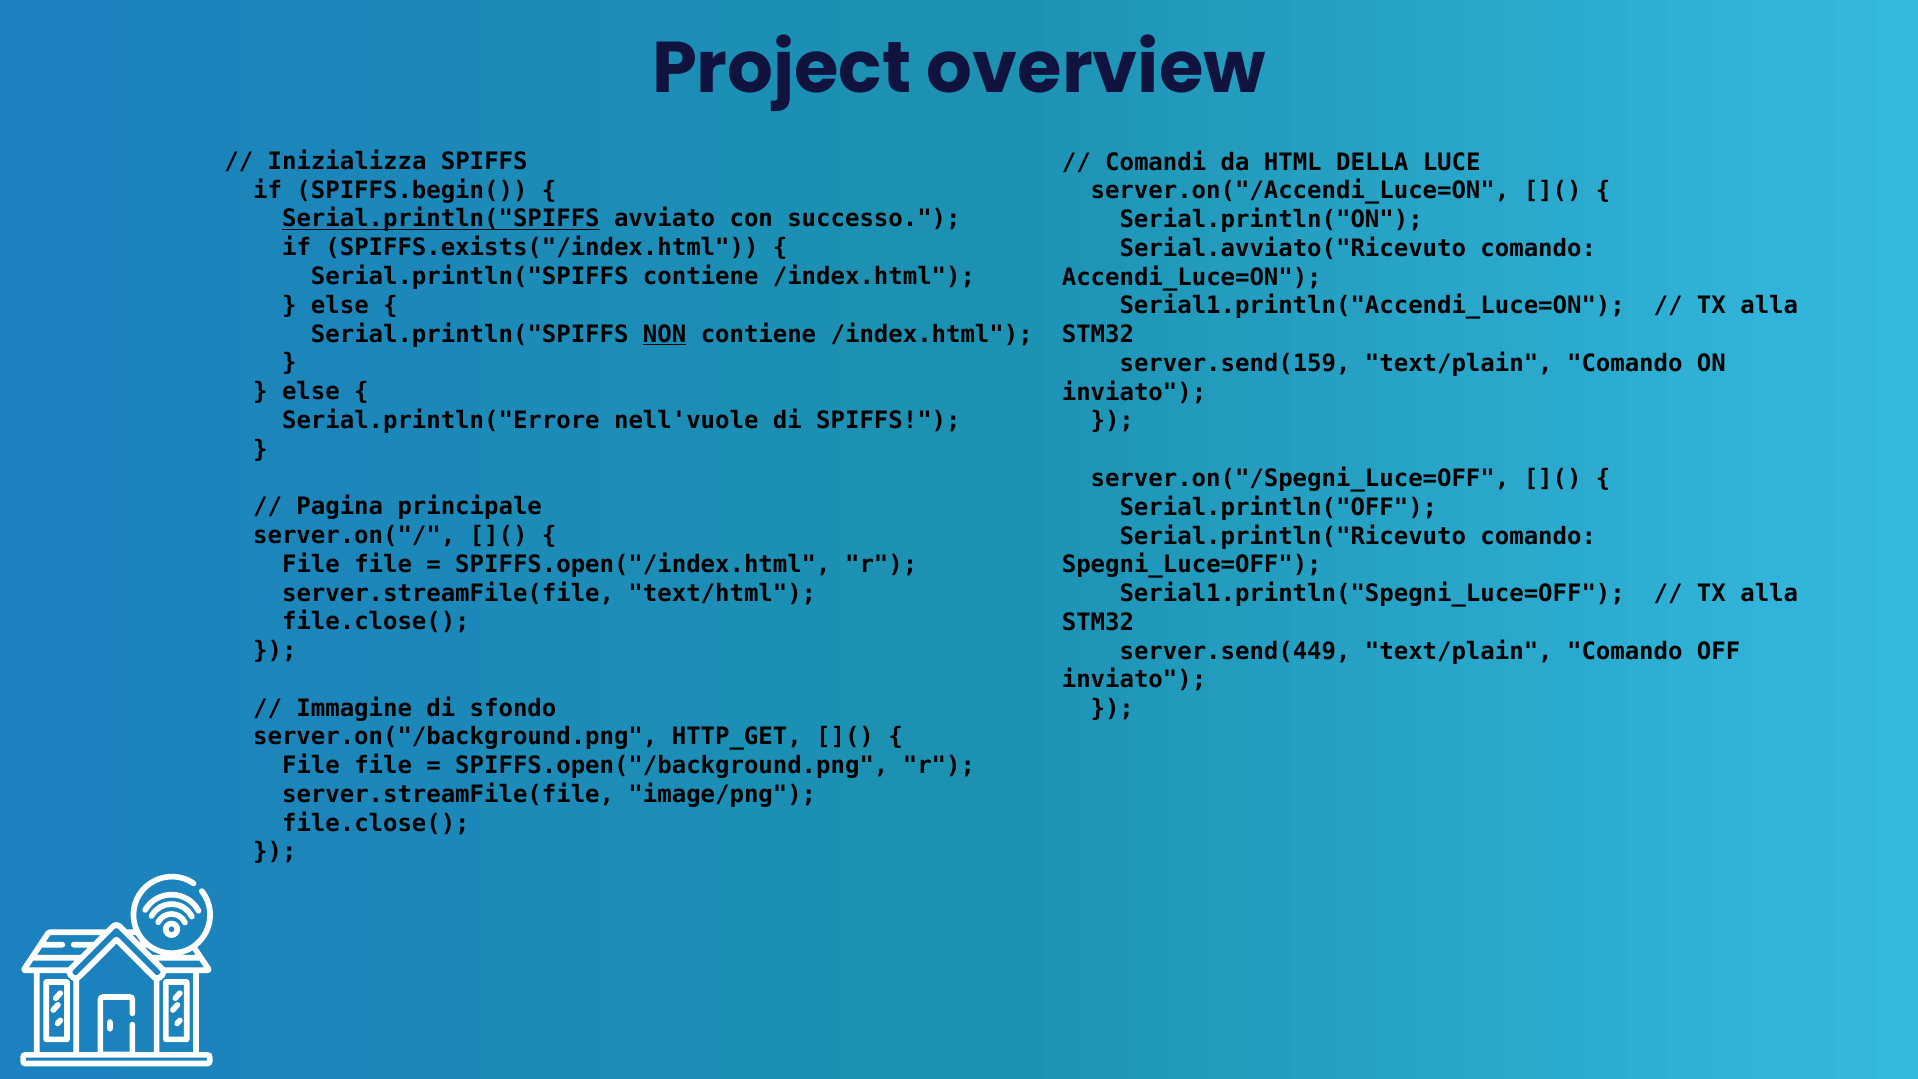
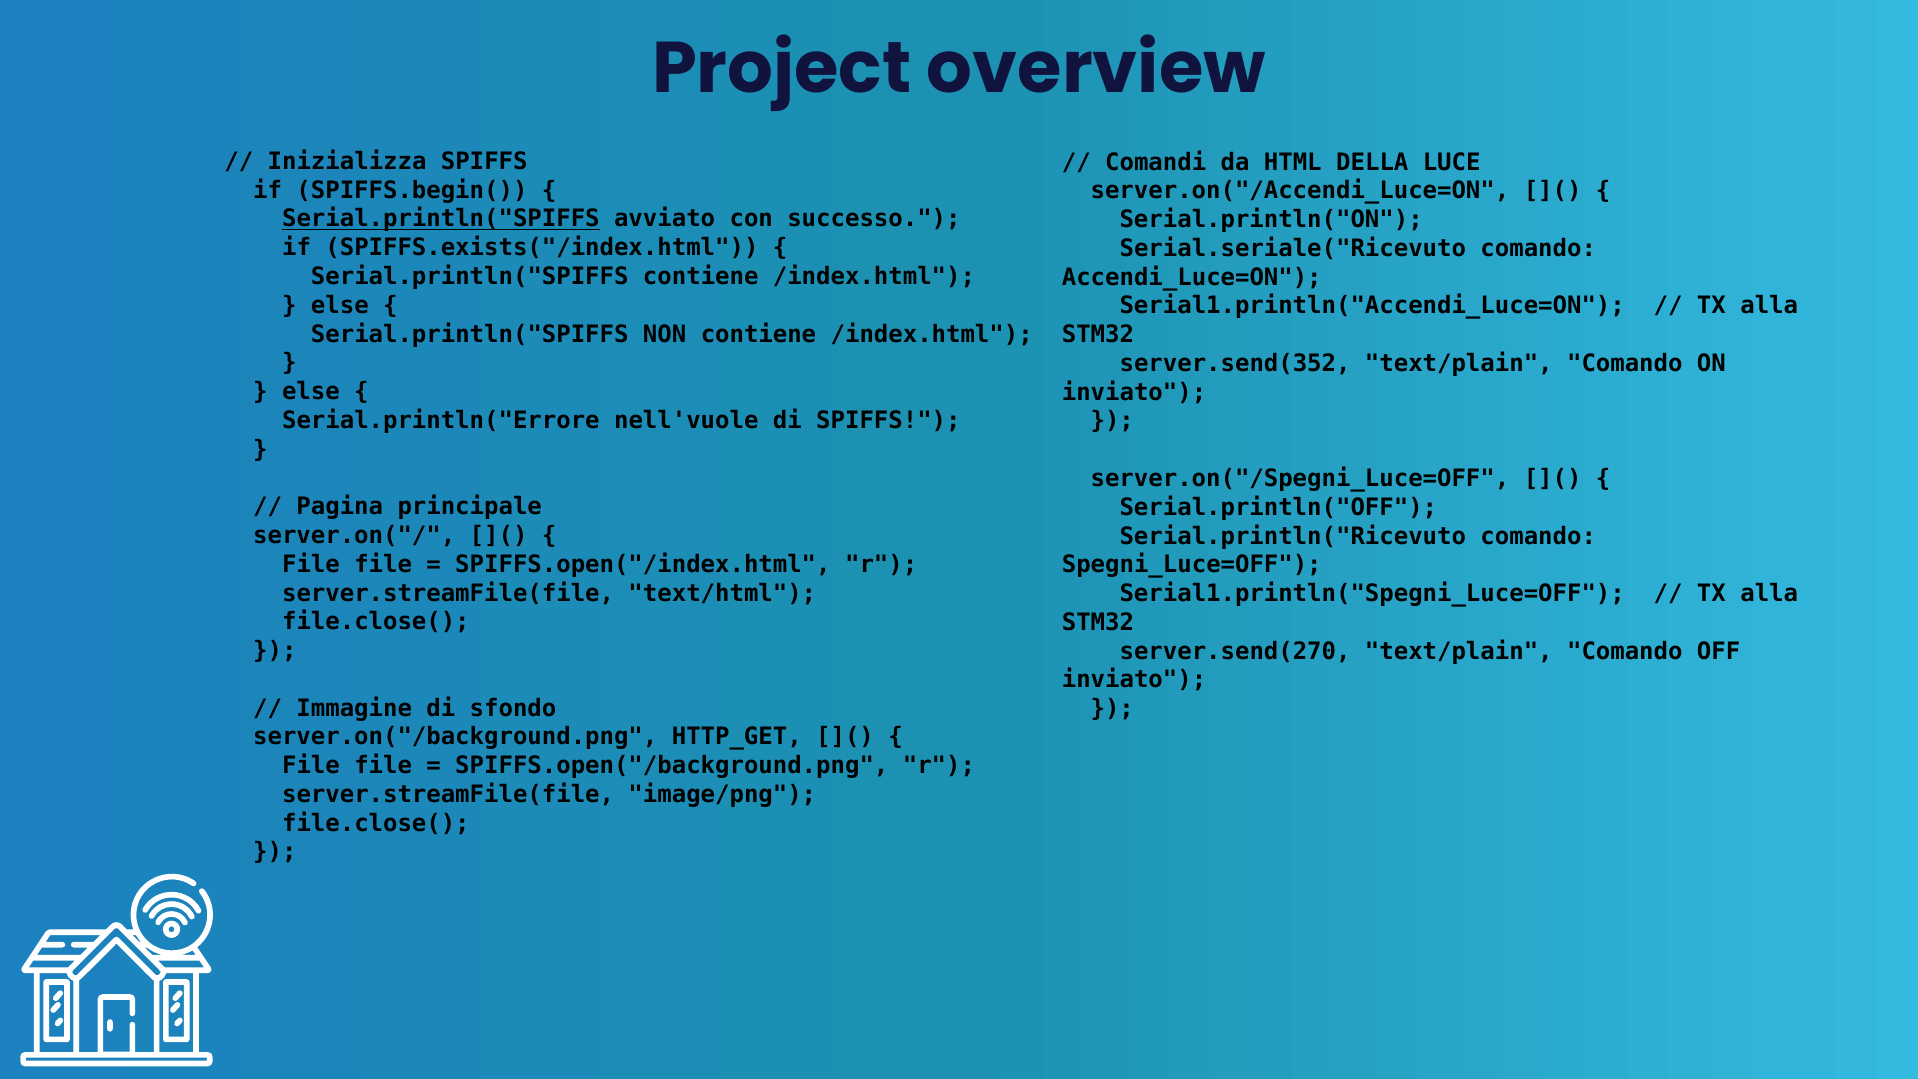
Serial.avviato("Ricevuto: Serial.avviato("Ricevuto -> Serial.seriale("Ricevuto
NON underline: present -> none
server.send(159: server.send(159 -> server.send(352
server.send(449: server.send(449 -> server.send(270
